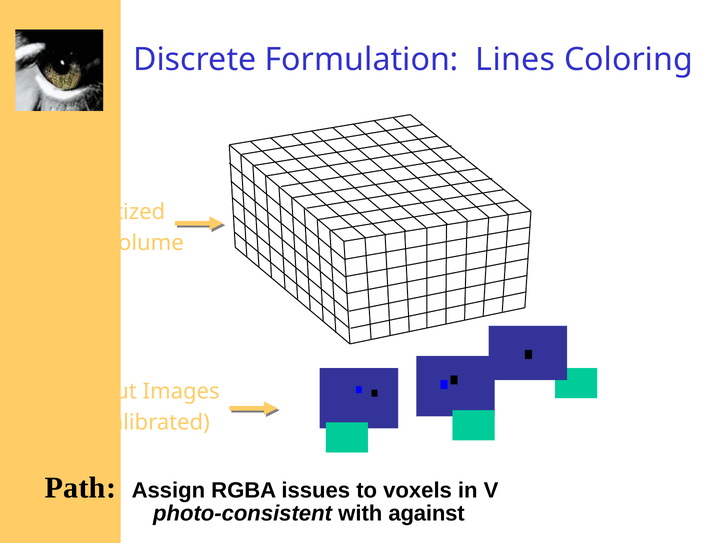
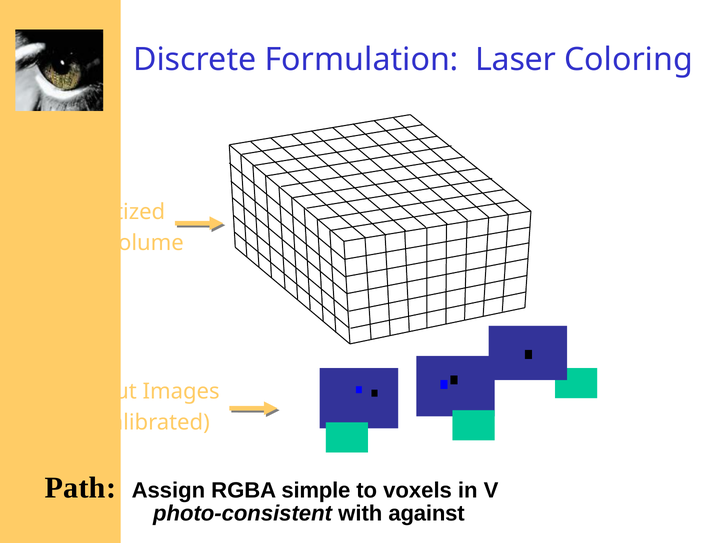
Lines: Lines -> Laser
issues: issues -> simple
